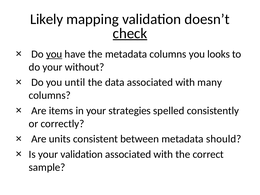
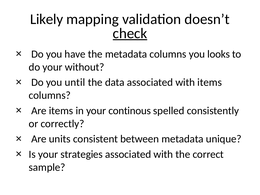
you at (54, 54) underline: present -> none
with many: many -> items
strategies: strategies -> continous
should: should -> unique
your validation: validation -> strategies
